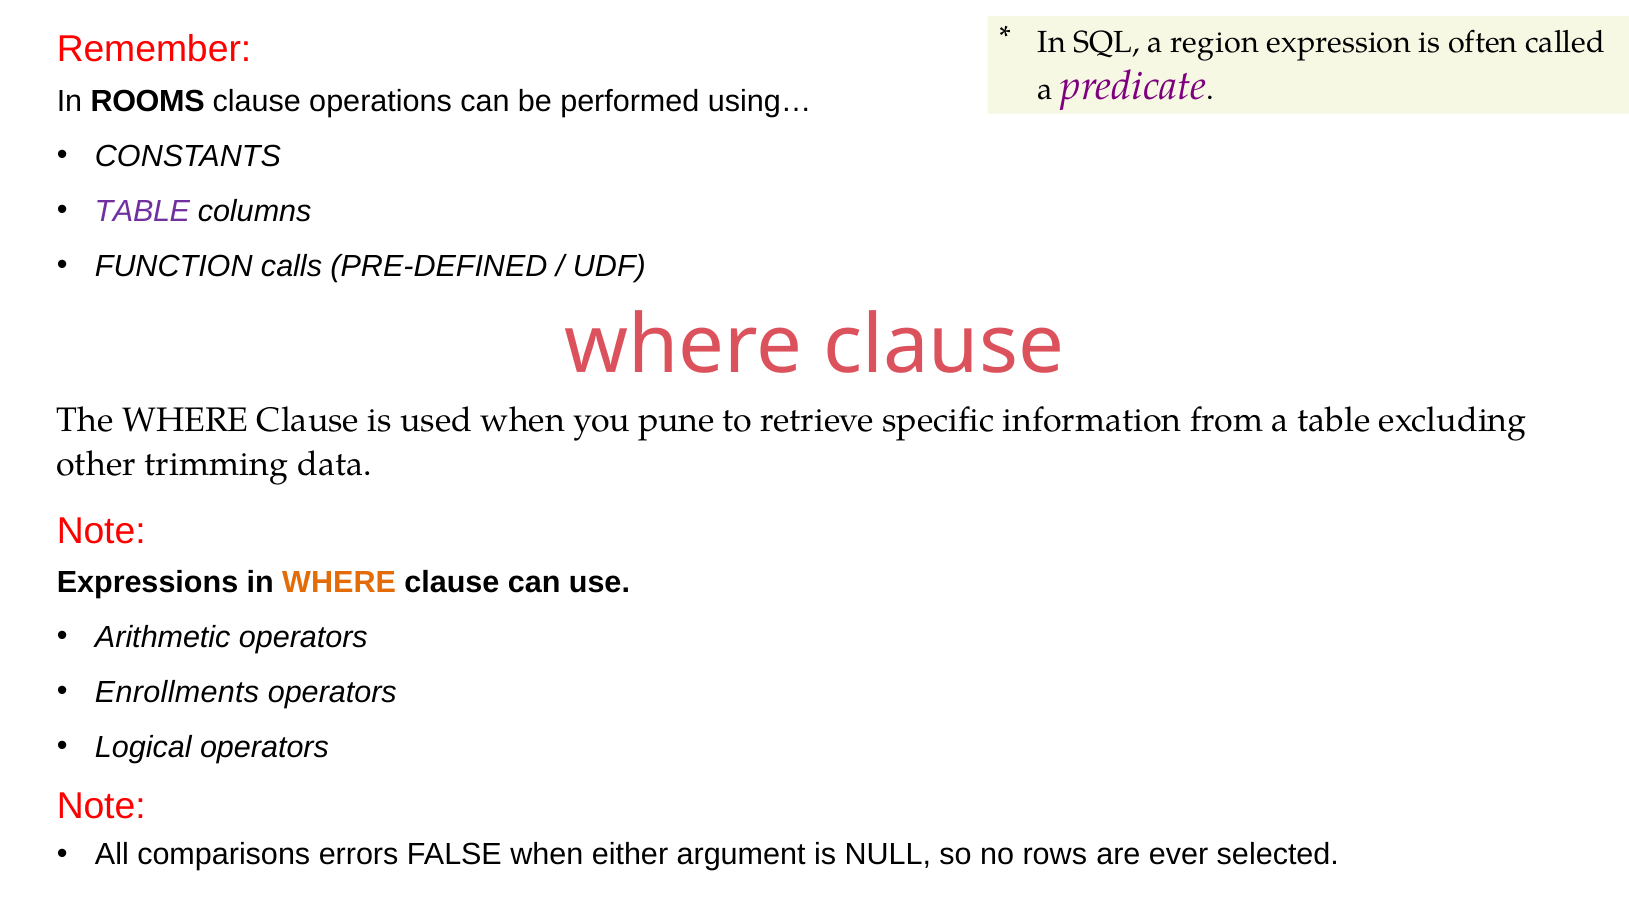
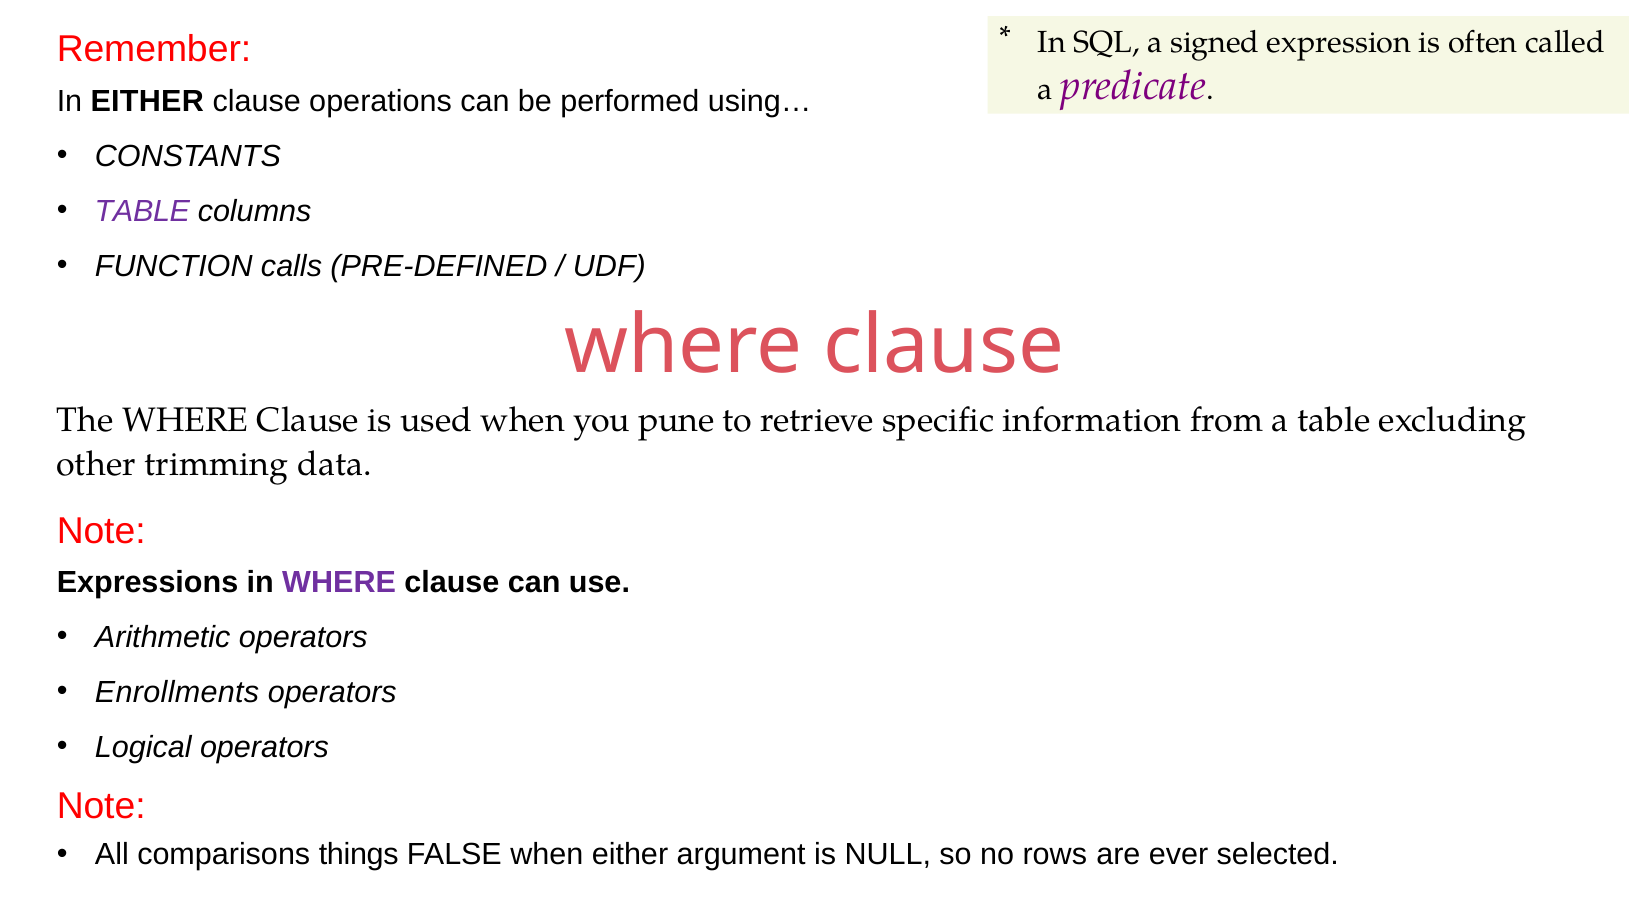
region: region -> signed
In ROOMS: ROOMS -> EITHER
WHERE at (339, 583) colour: orange -> purple
errors: errors -> things
